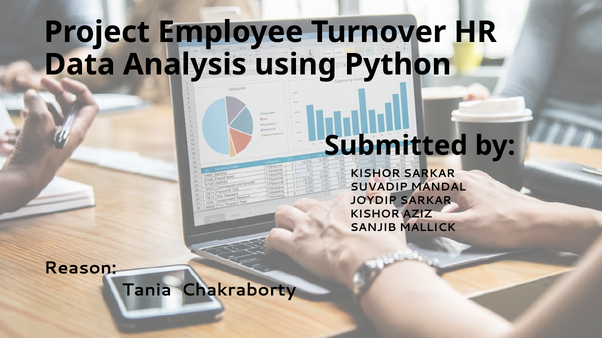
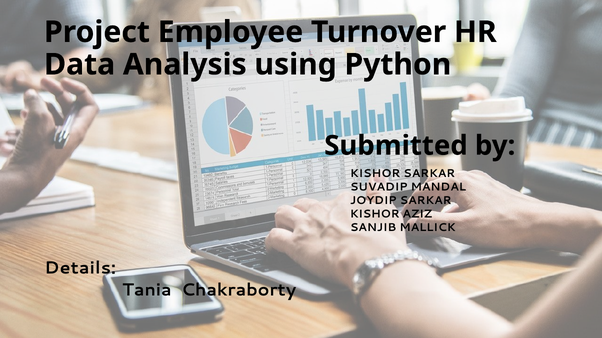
Reason: Reason -> Details
